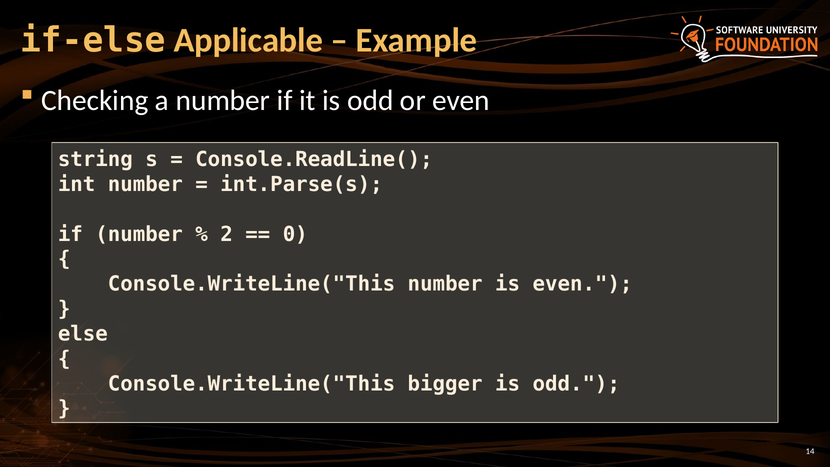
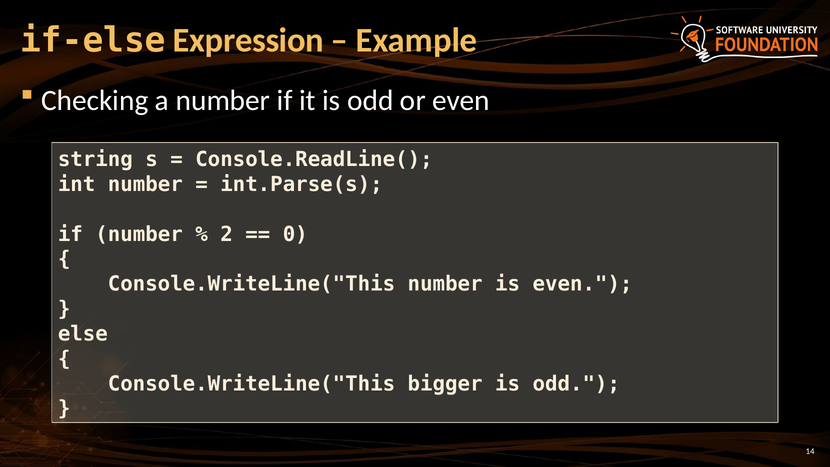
Applicable: Applicable -> Expression
